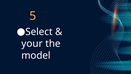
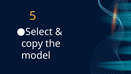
your: your -> copy
